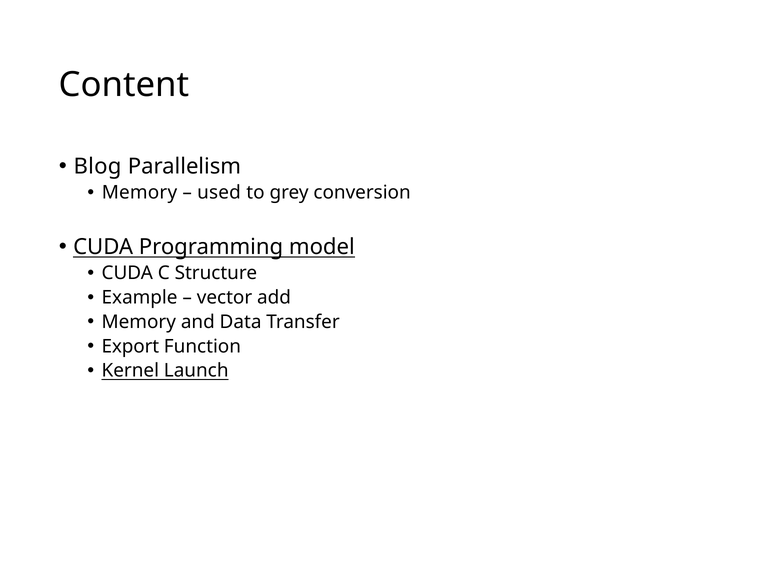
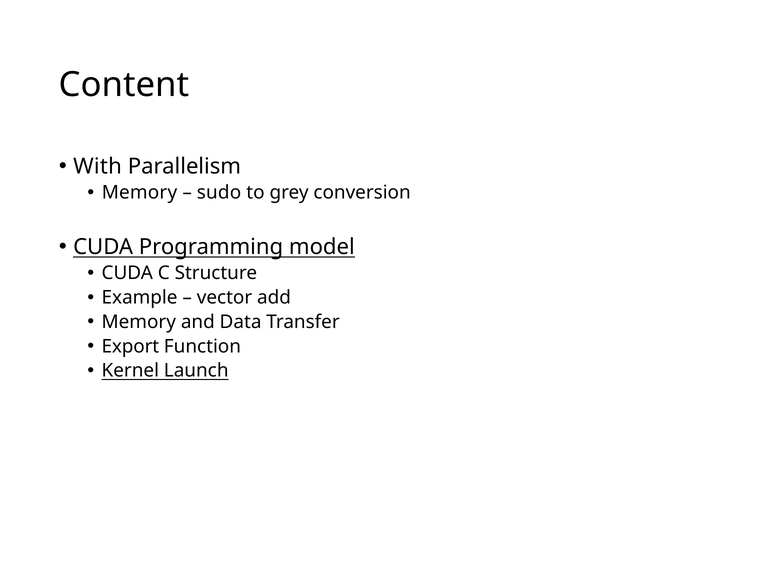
Blog: Blog -> With
used: used -> sudo
